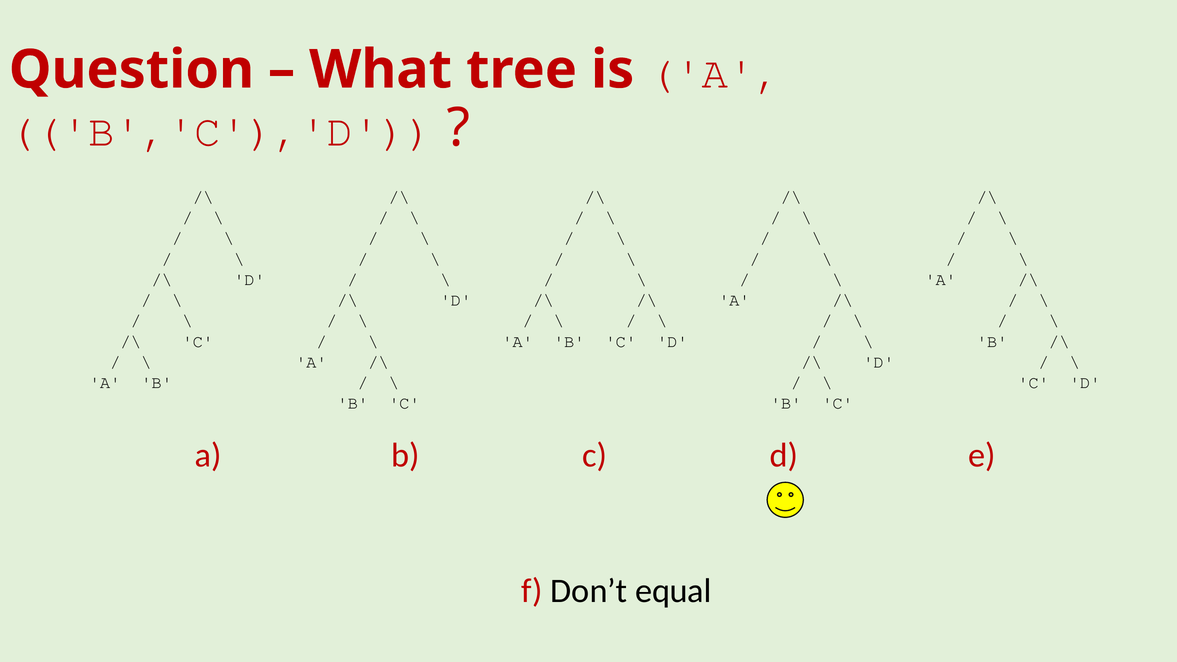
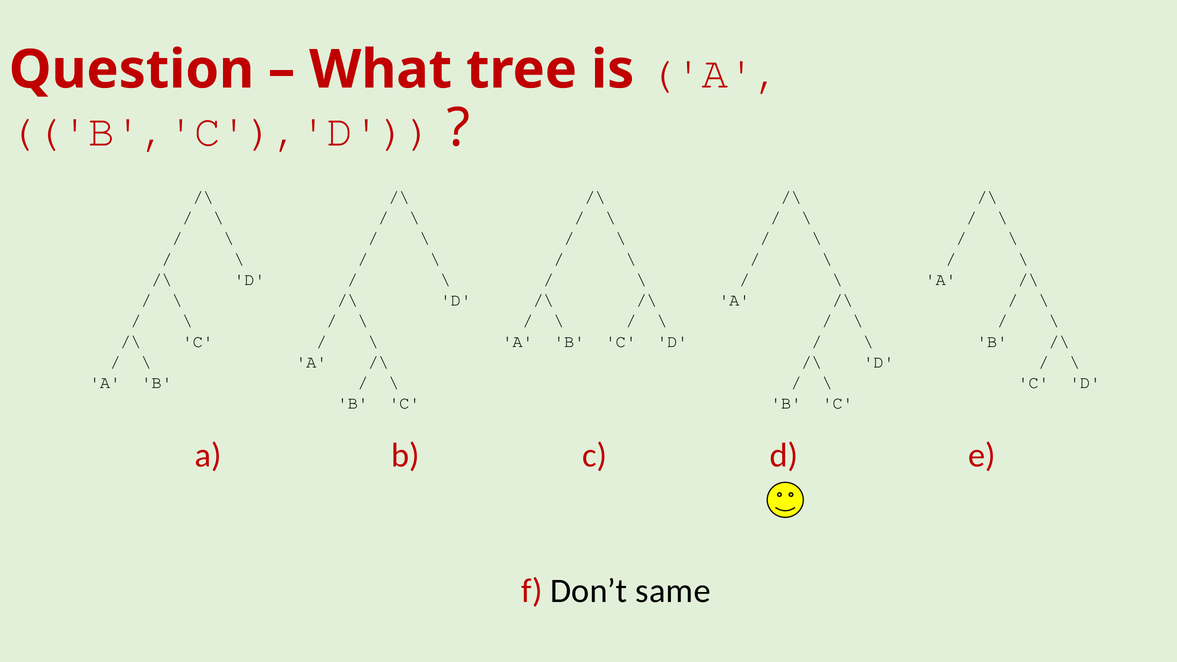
equal: equal -> same
